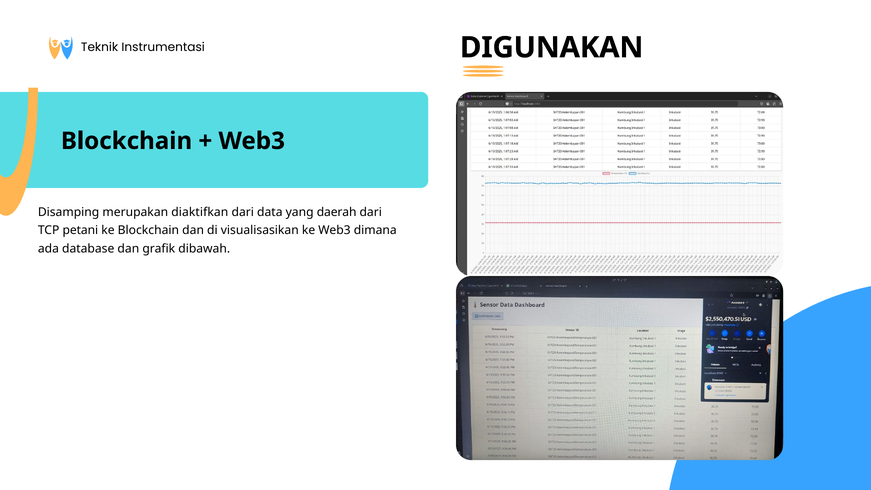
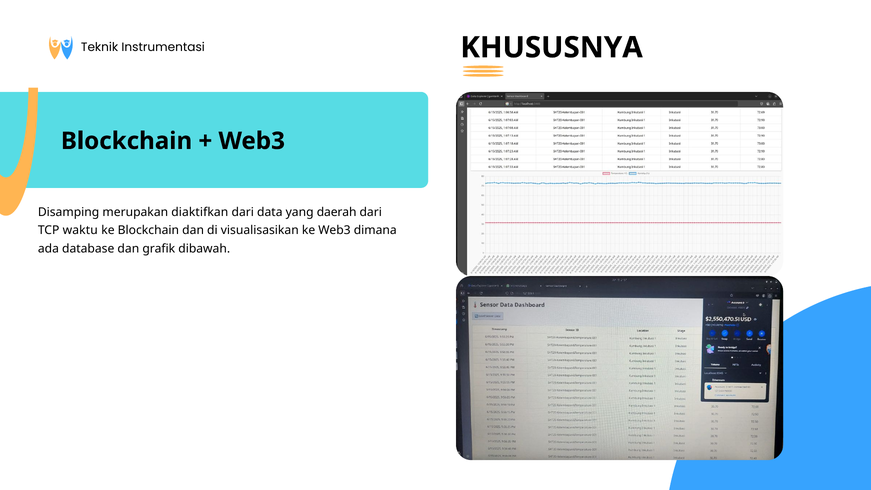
DIGUNAKAN: DIGUNAKAN -> KHUSUSNYA
petani: petani -> waktu
